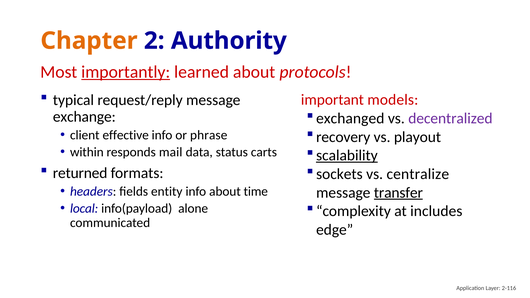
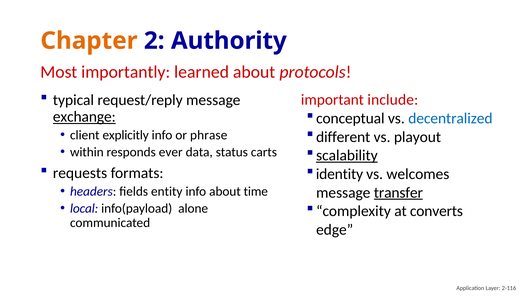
importantly underline: present -> none
models: models -> include
exchanged: exchanged -> conceptual
decentralized colour: purple -> blue
exchange underline: none -> present
effective: effective -> explicitly
recovery: recovery -> different
mail: mail -> ever
returned: returned -> requests
sockets: sockets -> identity
centralize: centralize -> welcomes
includes: includes -> converts
